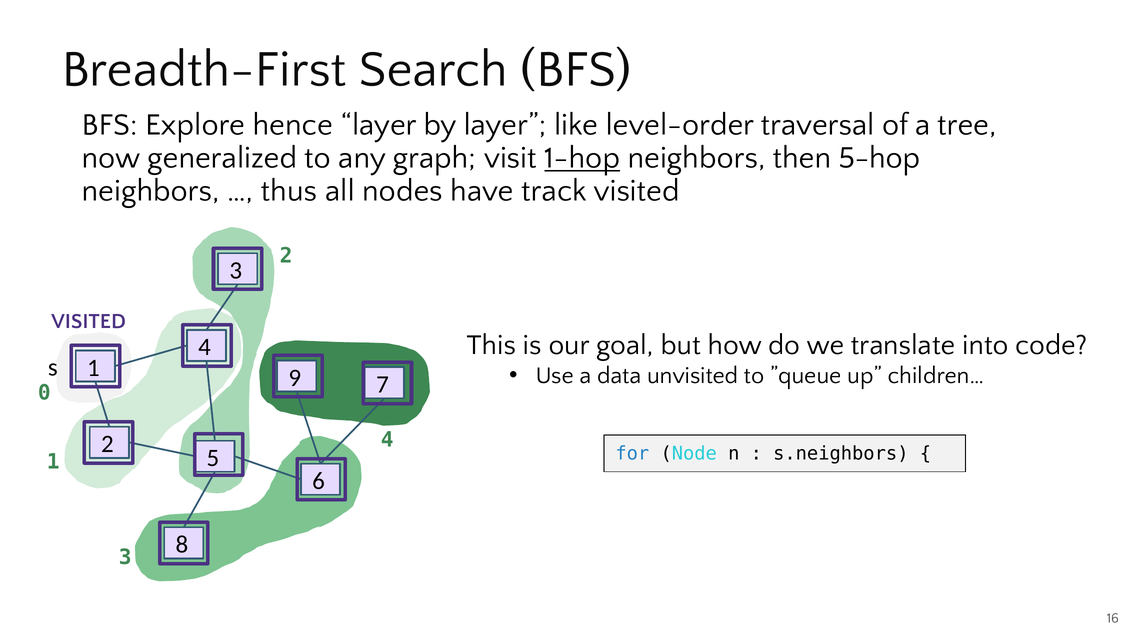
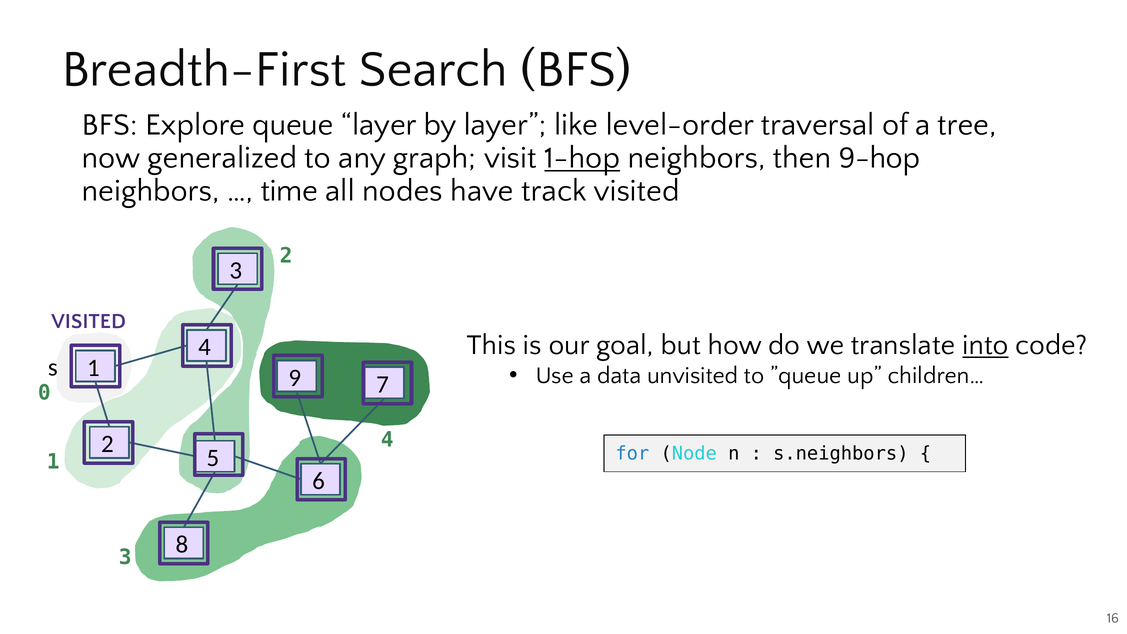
hence: hence -> queue
5-hop: 5-hop -> 9-hop
thus: thus -> time
into underline: none -> present
